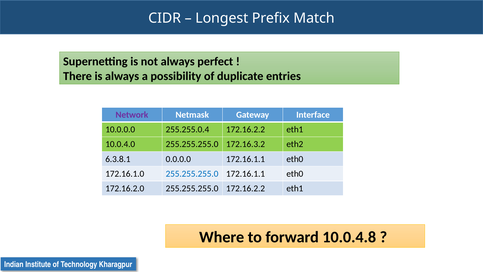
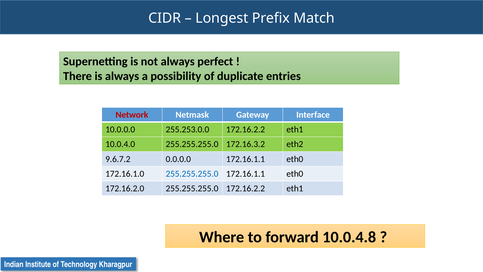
Network colour: purple -> red
255.255.0.4: 255.255.0.4 -> 255.253.0.0
6.3.8.1: 6.3.8.1 -> 9.6.7.2
